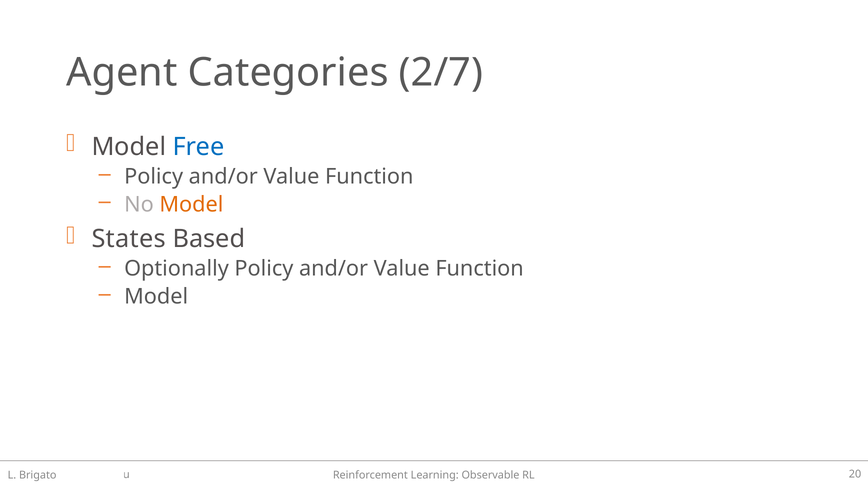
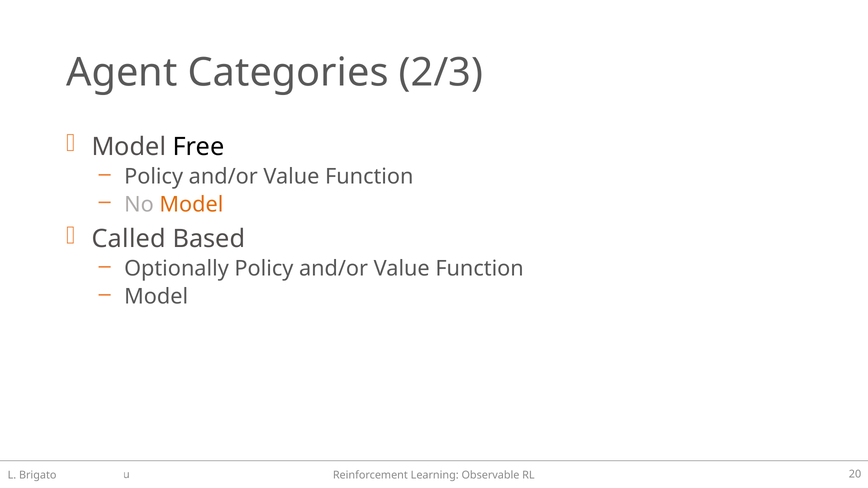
2/7: 2/7 -> 2/3
Free colour: blue -> black
States: States -> Called
